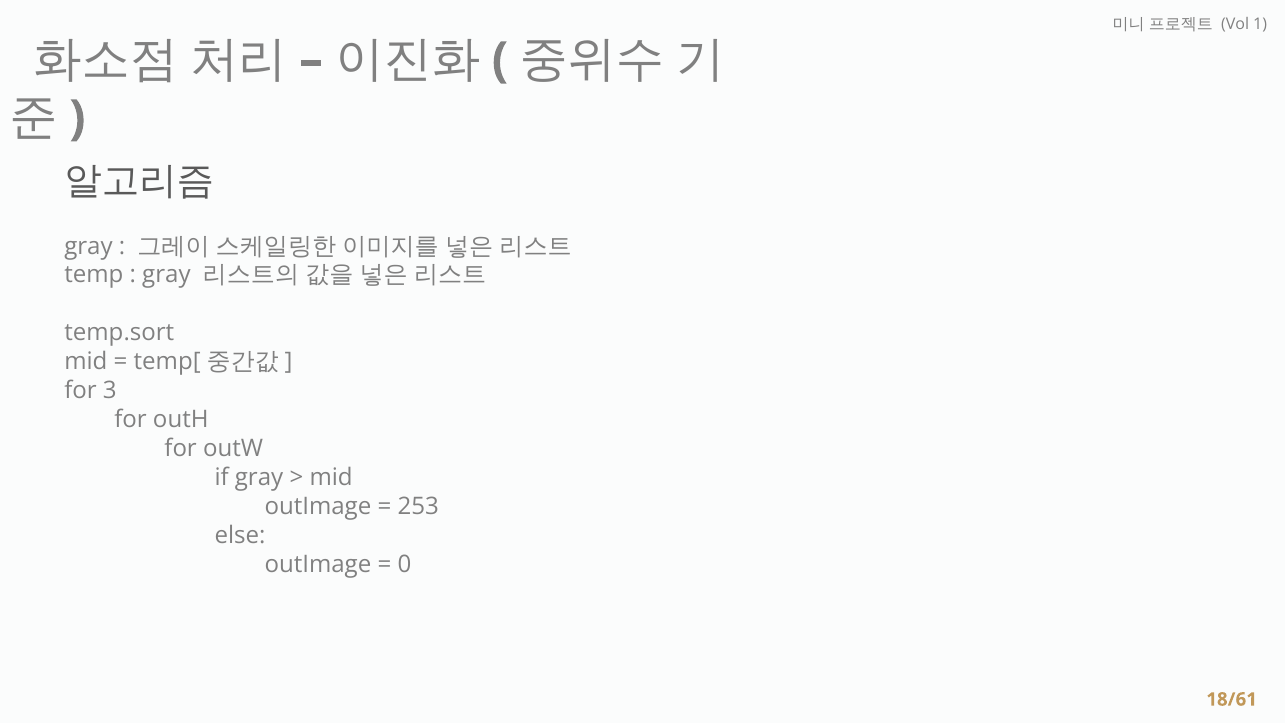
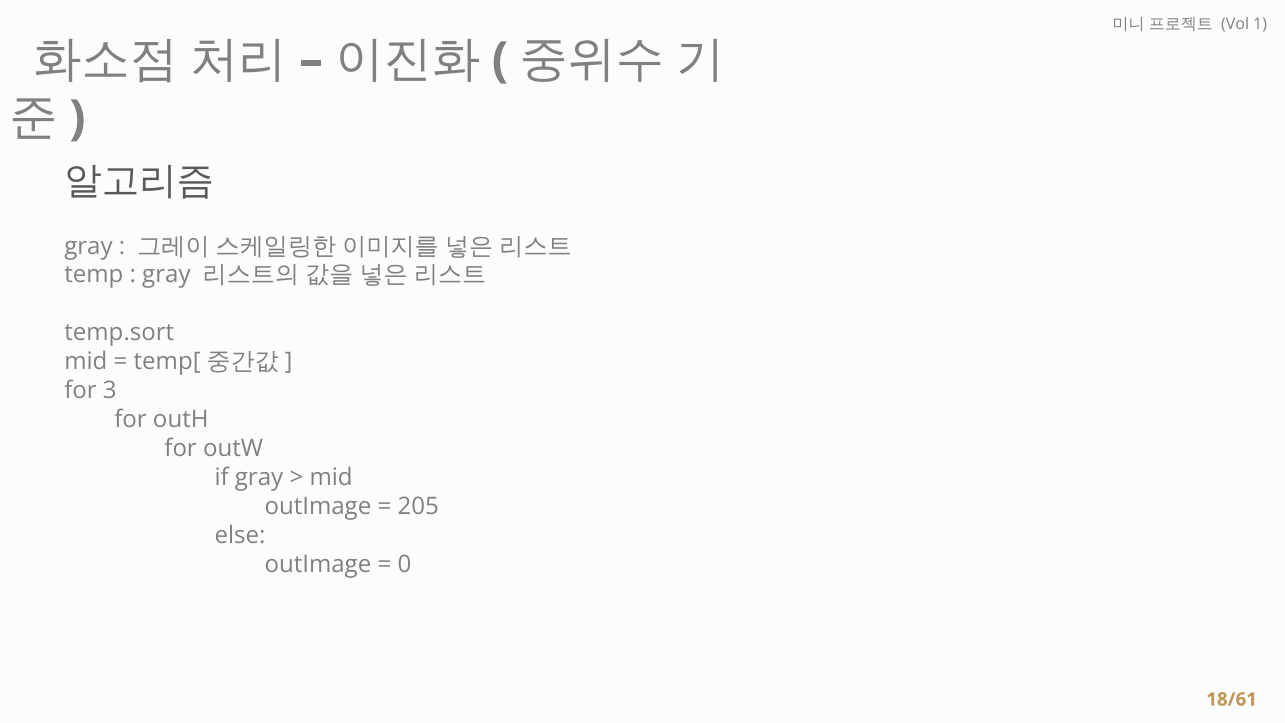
253: 253 -> 205
